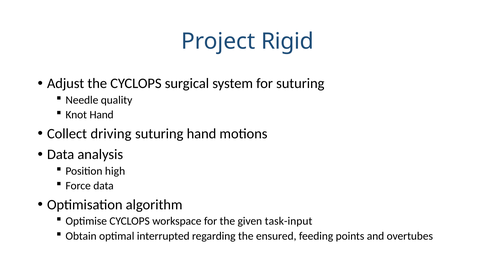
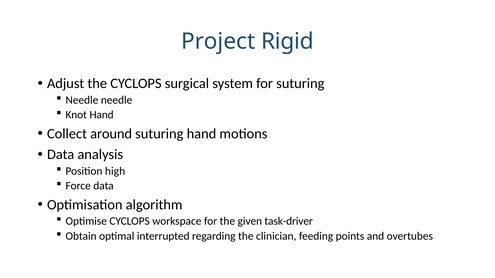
Needle quality: quality -> needle
driving: driving -> around
task-input: task-input -> task-driver
ensured: ensured -> clinician
